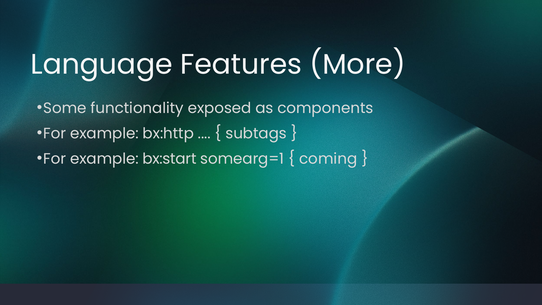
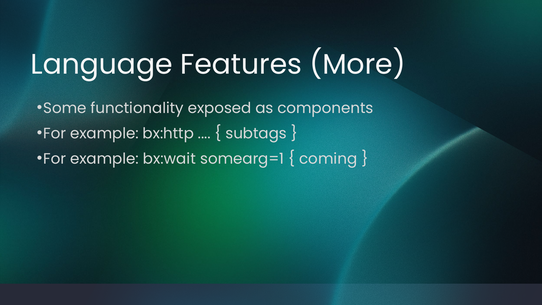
bx:start: bx:start -> bx:wait
